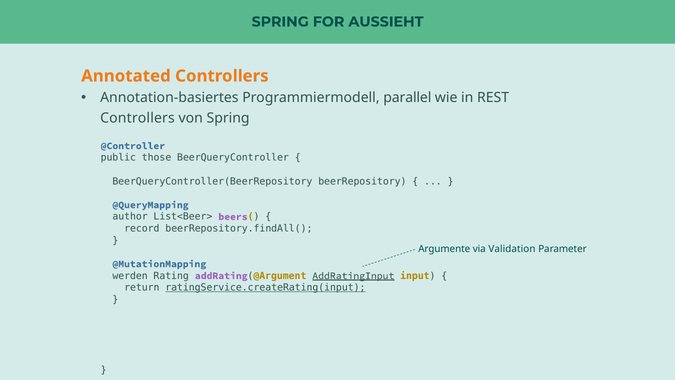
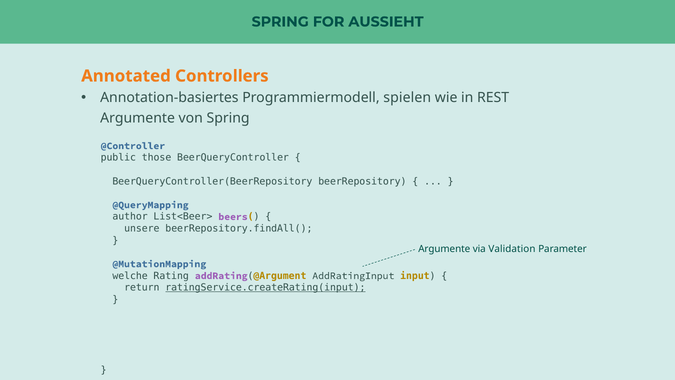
parallel: parallel -> spielen
Controllers at (137, 118): Controllers -> Argumente
record: record -> unsere
werden: werden -> welche
AddRatingInput underline: present -> none
